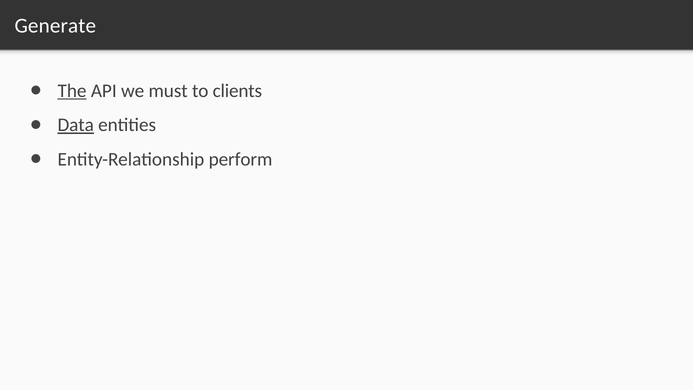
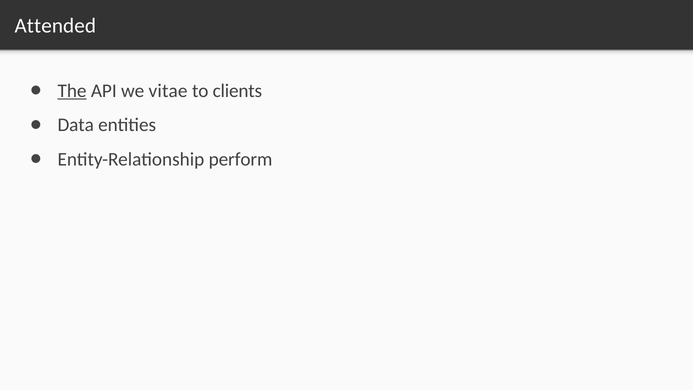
Generate: Generate -> Attended
must: must -> vitae
Data underline: present -> none
